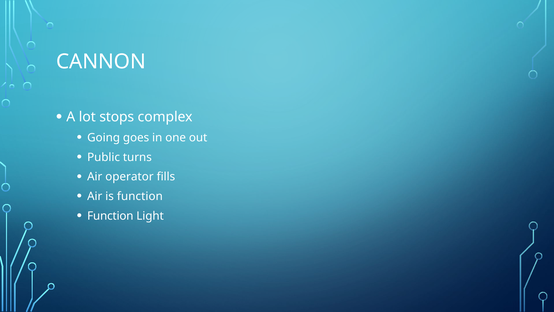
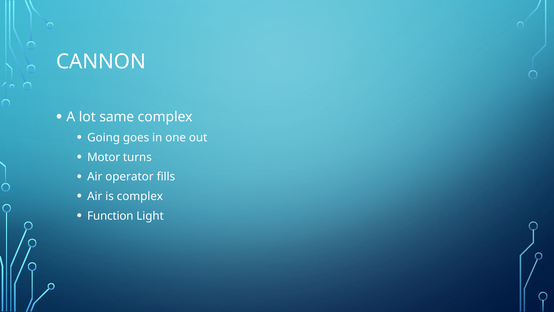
stops: stops -> same
Public: Public -> Motor
is function: function -> complex
